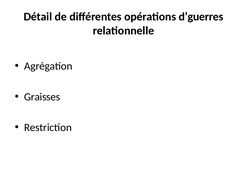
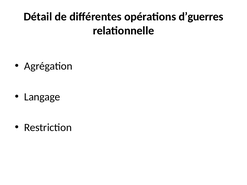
Graisses: Graisses -> Langage
